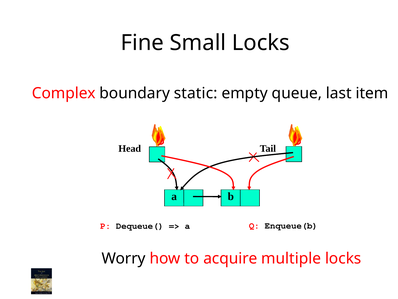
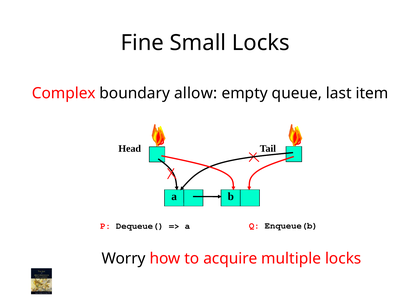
static: static -> allow
